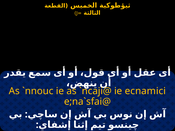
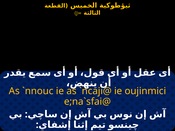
ecnamici: ecnamici -> oujinmici
